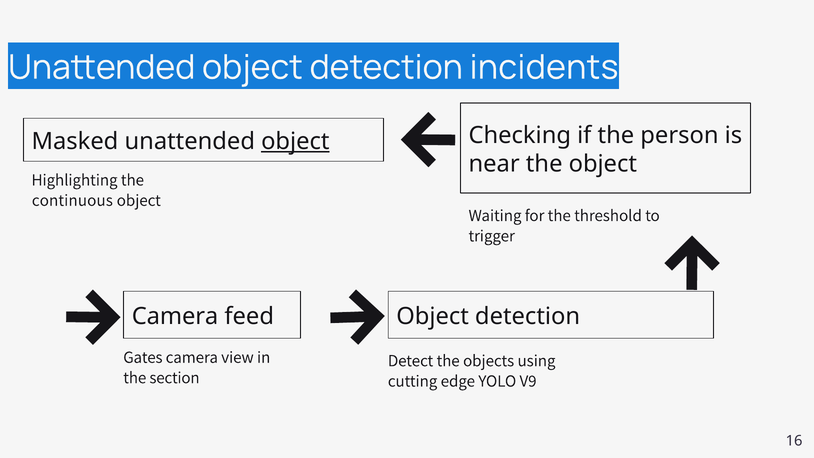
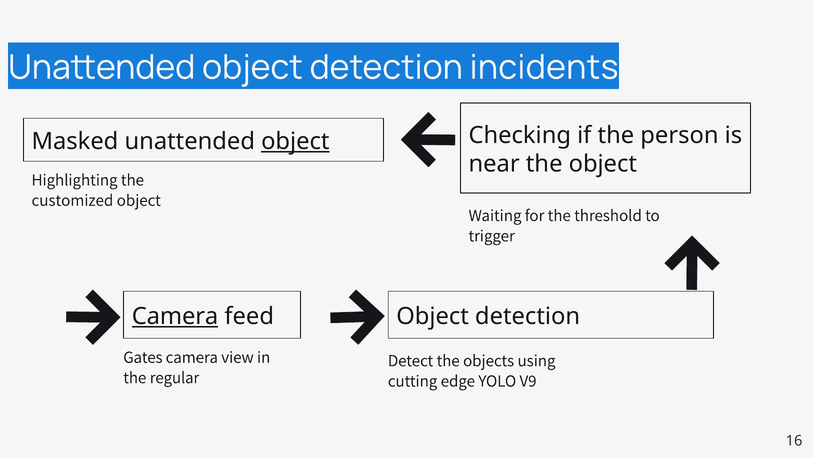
continuous: continuous -> customized
Camera at (175, 316) underline: none -> present
section: section -> regular
